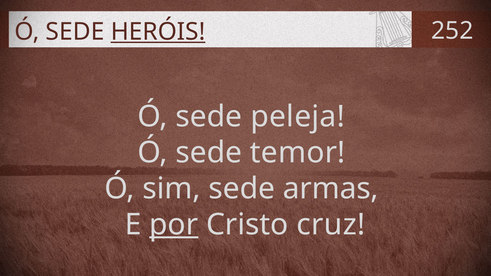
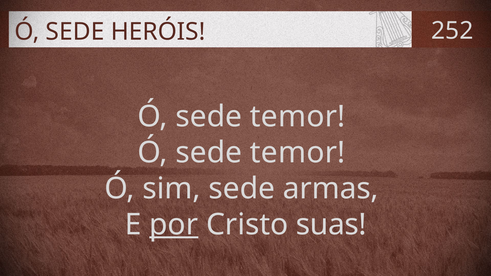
HERÓIS underline: present -> none
peleja at (298, 117): peleja -> temor
cruz: cruz -> suas
